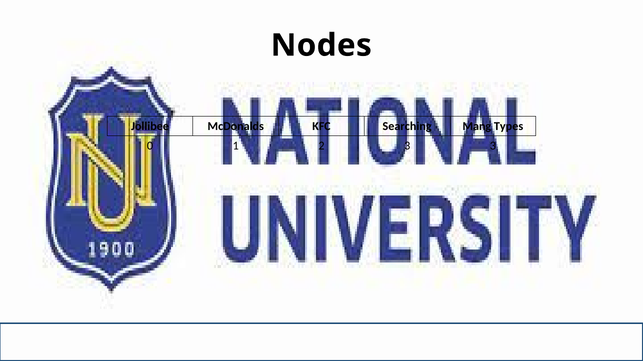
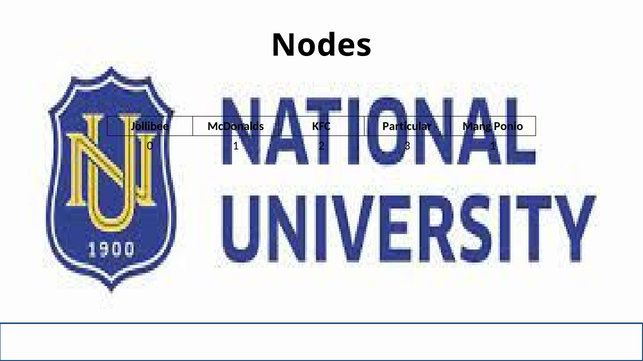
Searching: Searching -> Particular
Types: Types -> Ponio
3 3: 3 -> 1
